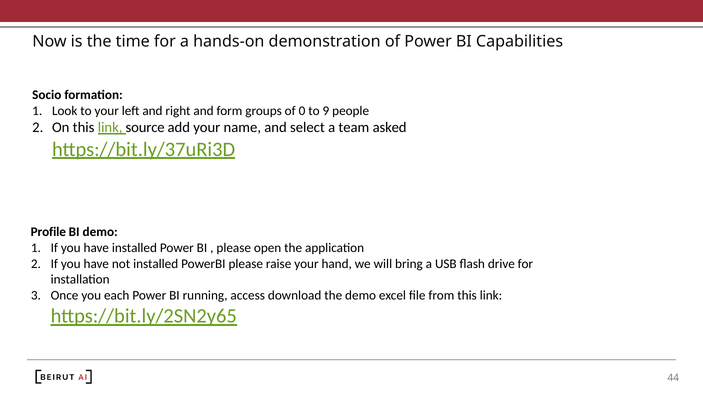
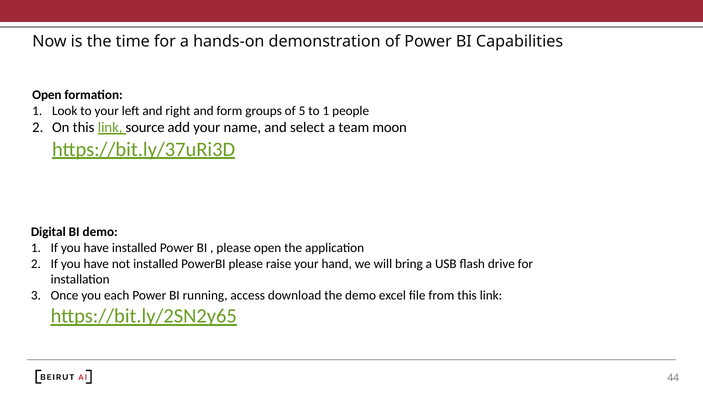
Socio at (47, 95): Socio -> Open
0: 0 -> 5
to 9: 9 -> 1
asked: asked -> moon
Profile: Profile -> Digital
